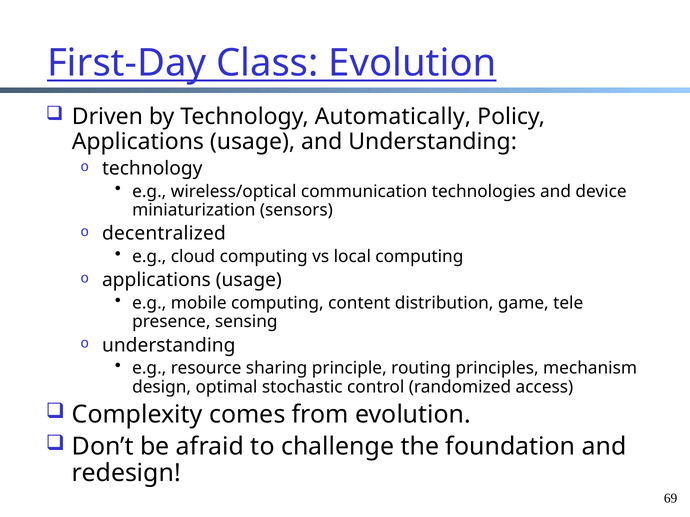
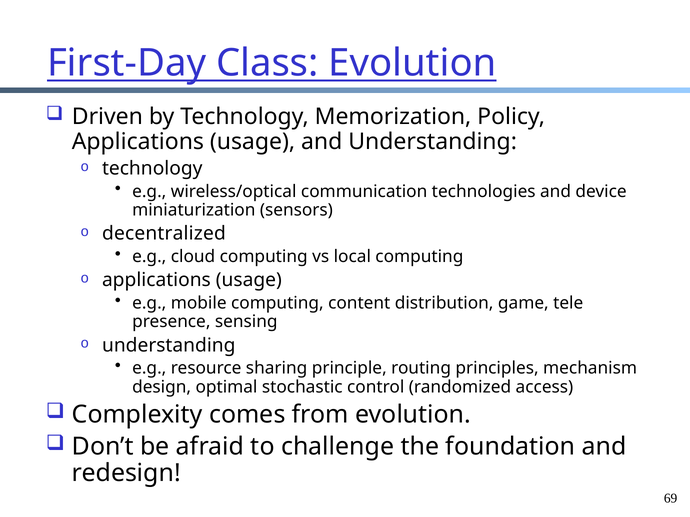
Automatically: Automatically -> Memorization
